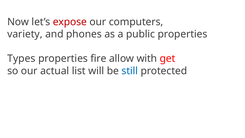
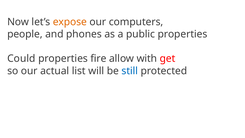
expose colour: red -> orange
variety: variety -> people
Types: Types -> Could
